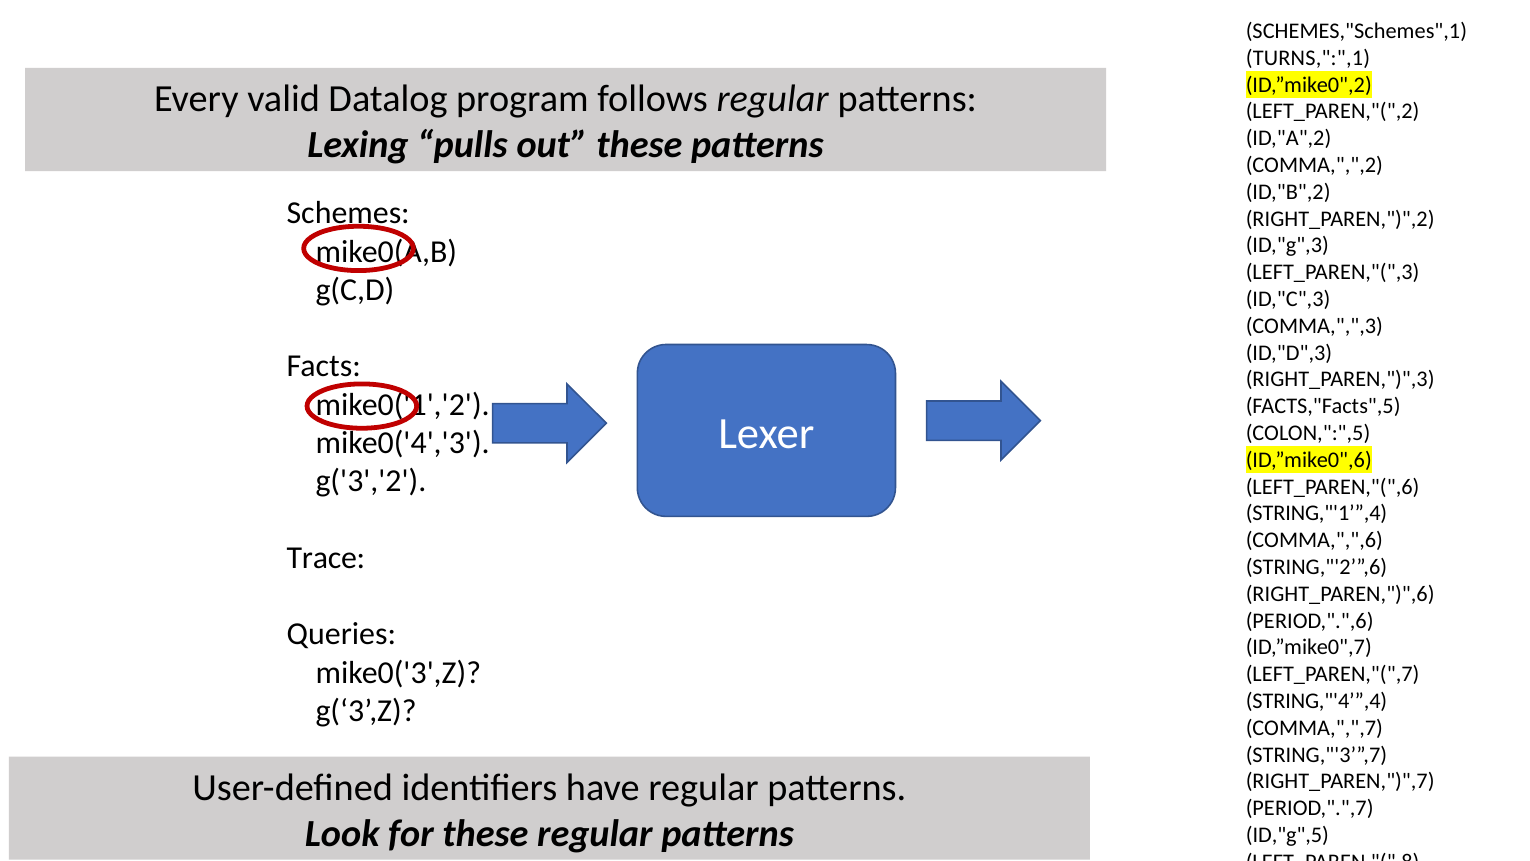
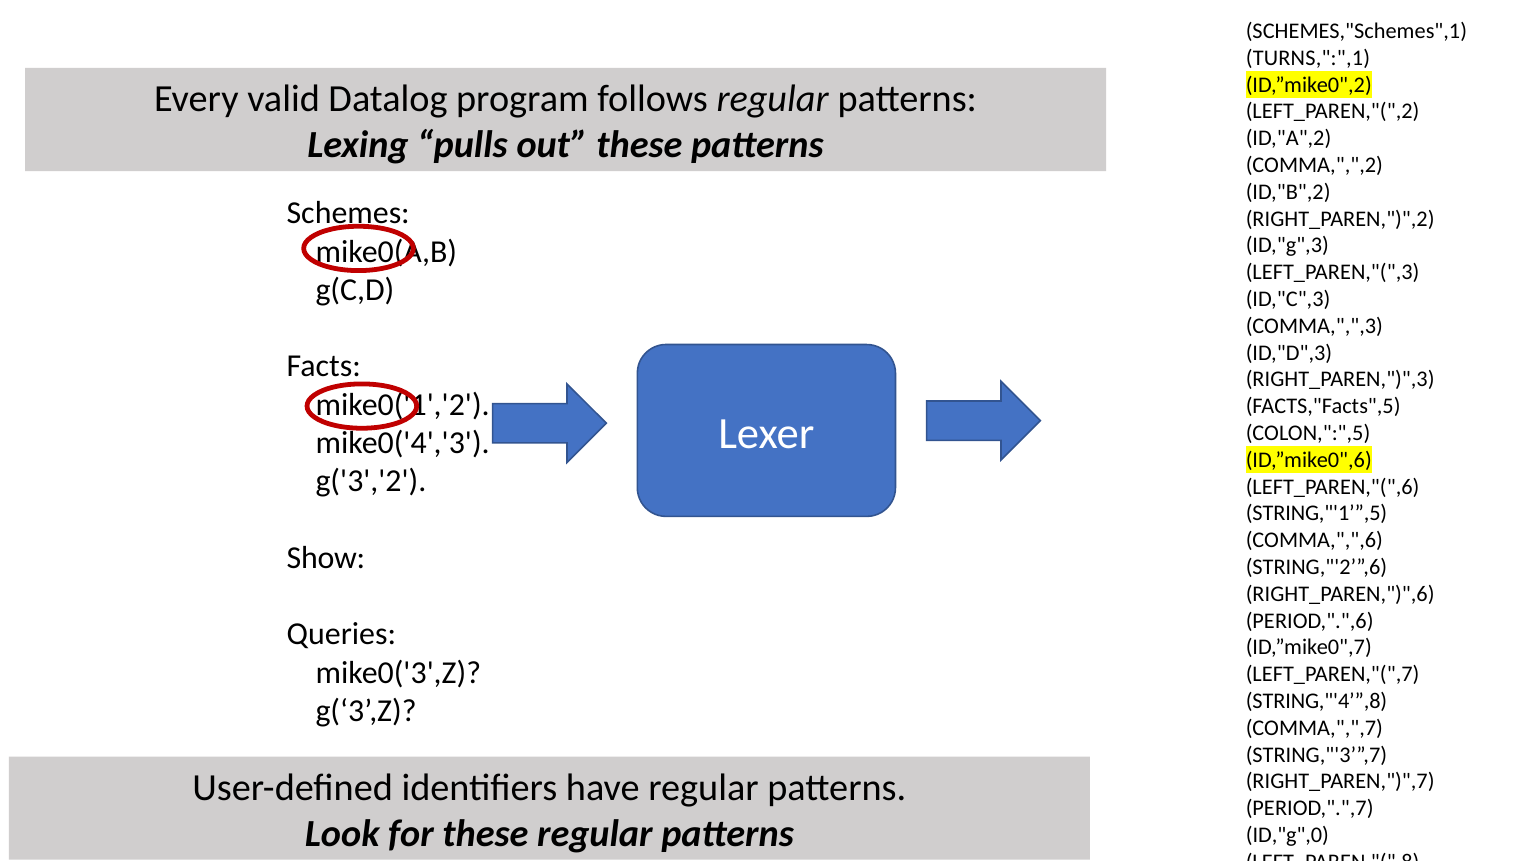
STRING,"'1’”,4: STRING,"'1’”,4 -> STRING,"'1’”,5
Trace: Trace -> Show
STRING,"'4’”,4: STRING,"'4’”,4 -> STRING,"'4’”,8
ID,"g",5: ID,"g",5 -> ID,"g",0
